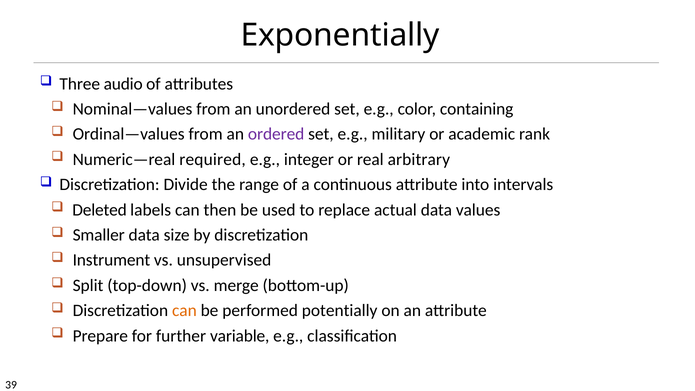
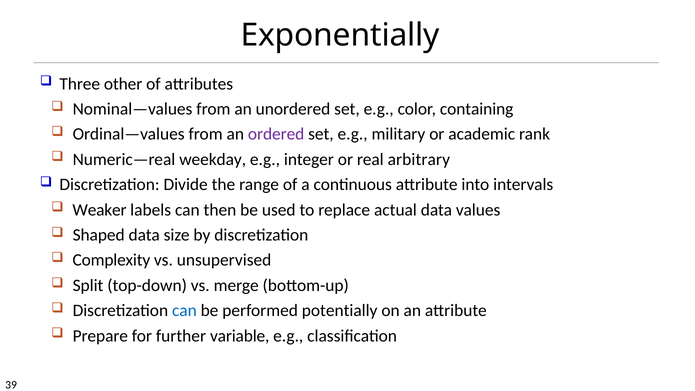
audio: audio -> other
required: required -> weekday
Deleted: Deleted -> Weaker
Smaller: Smaller -> Shaped
Instrument: Instrument -> Complexity
can at (184, 311) colour: orange -> blue
